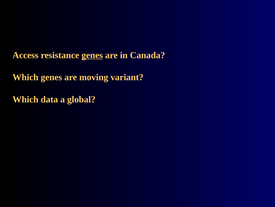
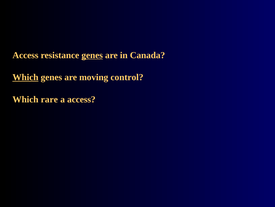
Which at (25, 77) underline: none -> present
variant: variant -> control
data: data -> rare
a global: global -> access
